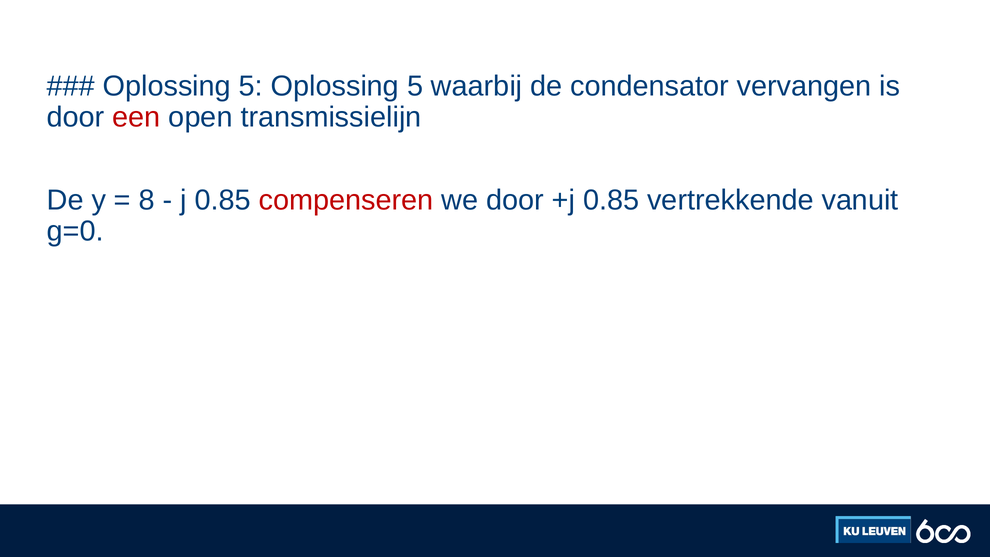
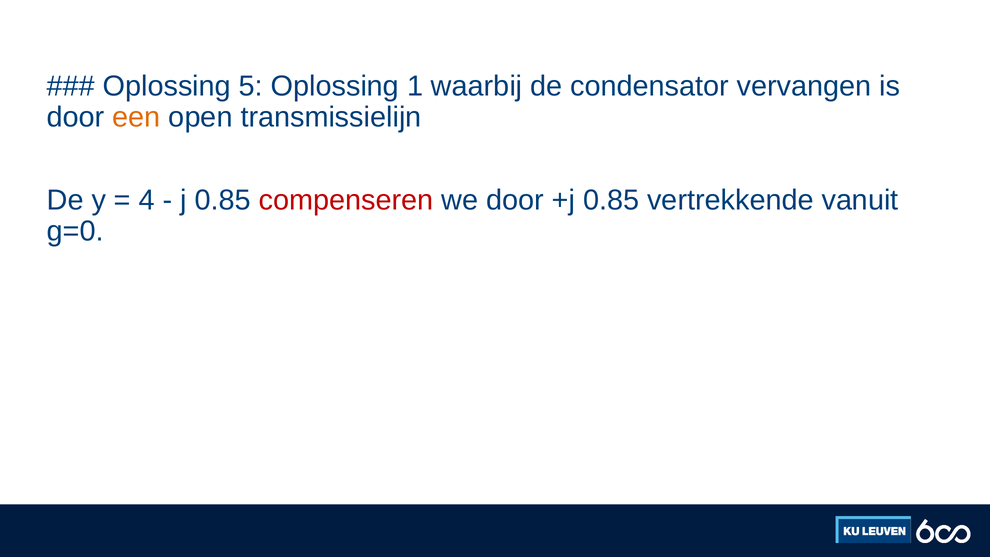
5 Oplossing 5: 5 -> 1
een colour: red -> orange
8: 8 -> 4
